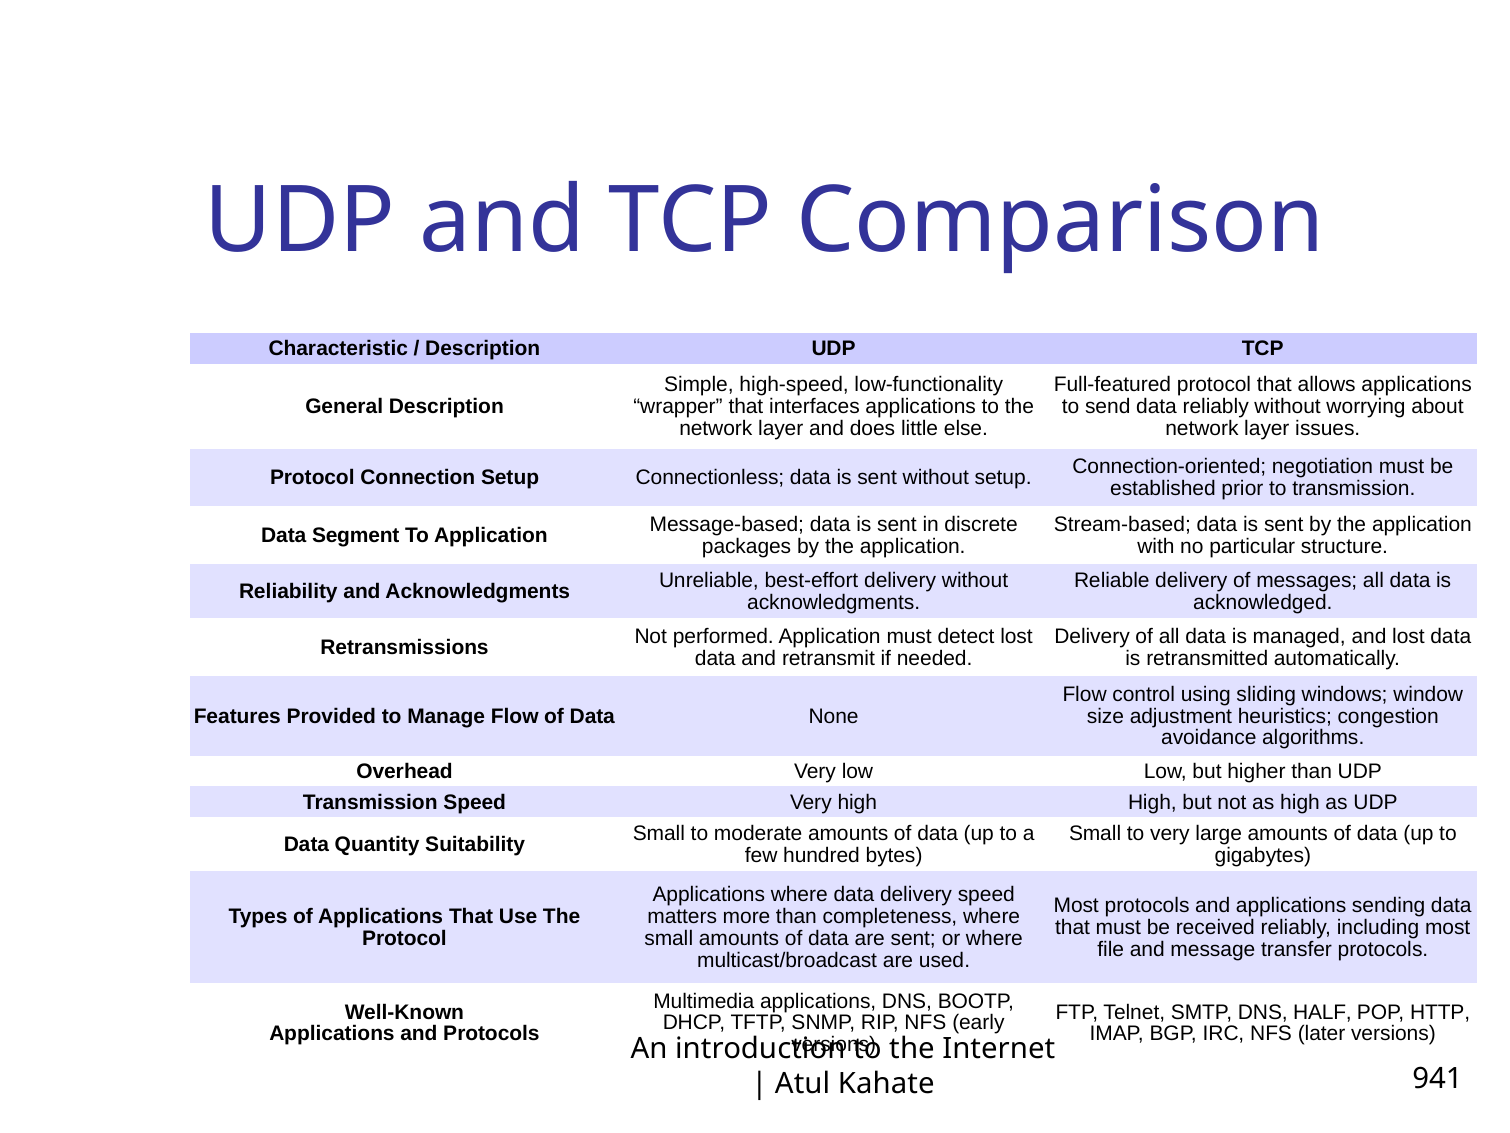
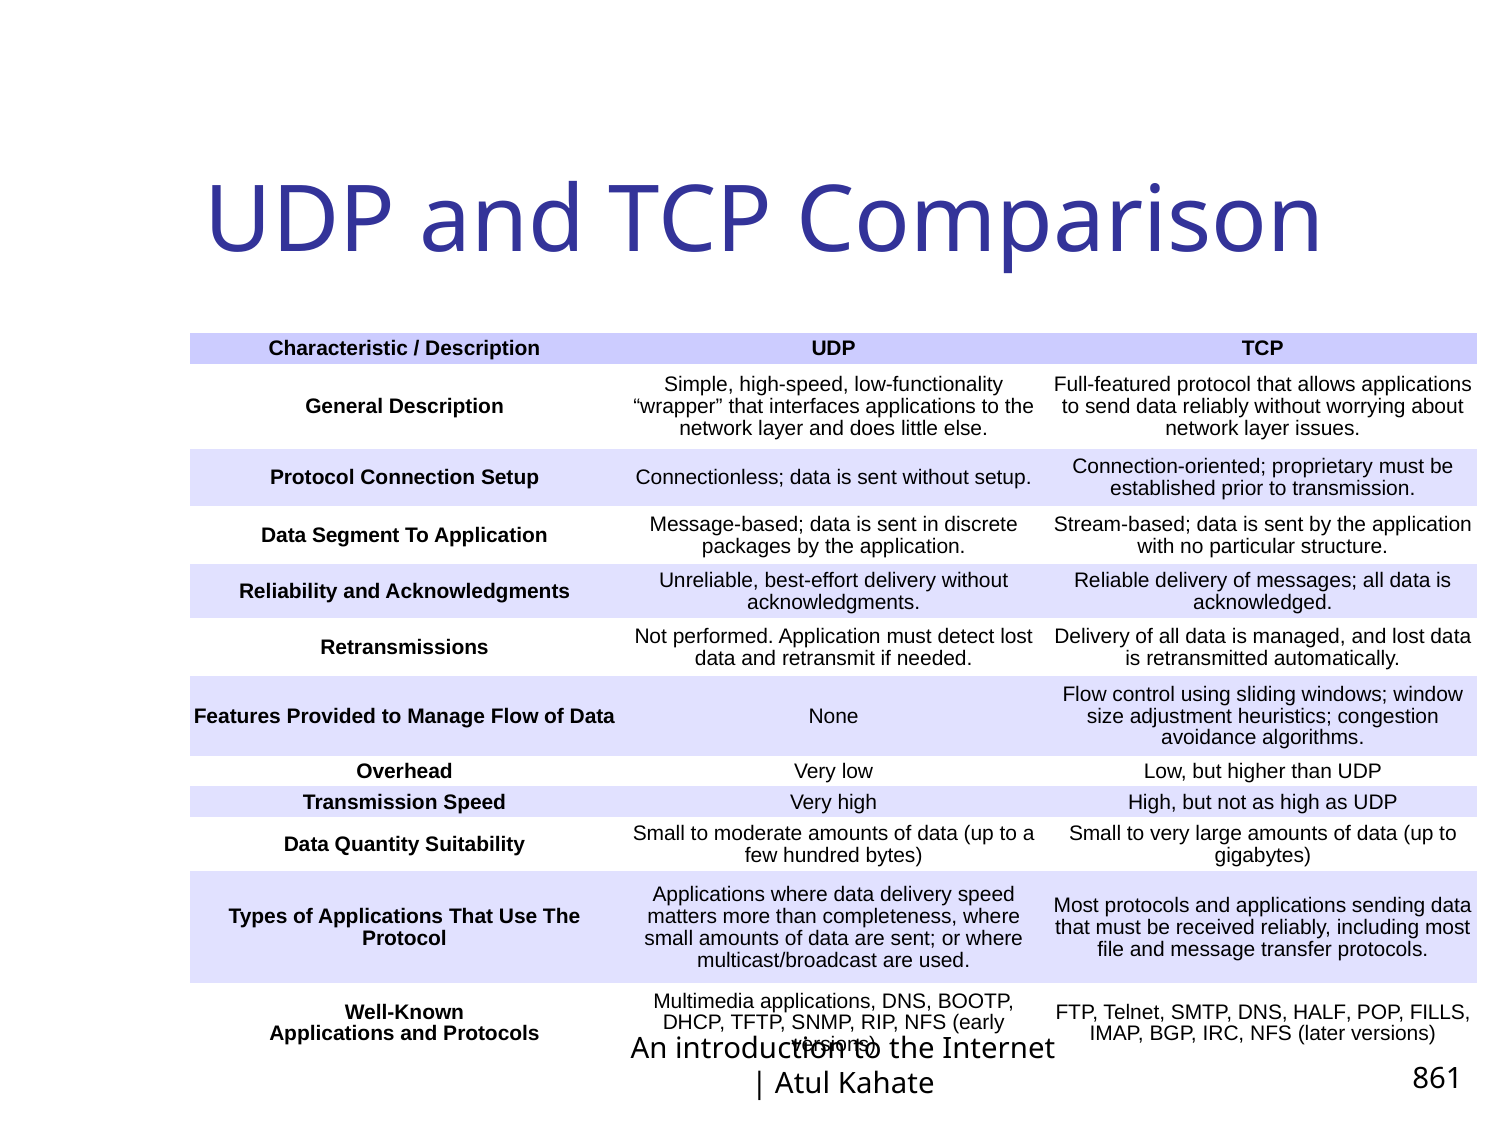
negotiation: negotiation -> proprietary
HTTP: HTTP -> FILLS
941: 941 -> 861
